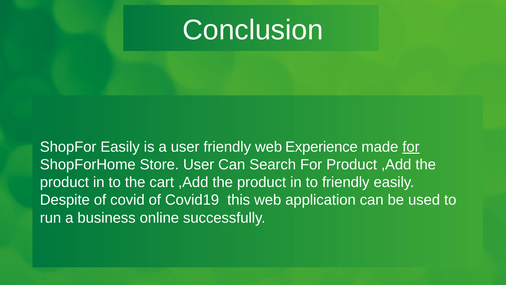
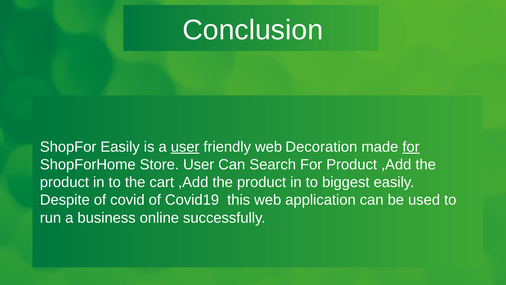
user at (185, 147) underline: none -> present
Experience: Experience -> Decoration
to friendly: friendly -> biggest
